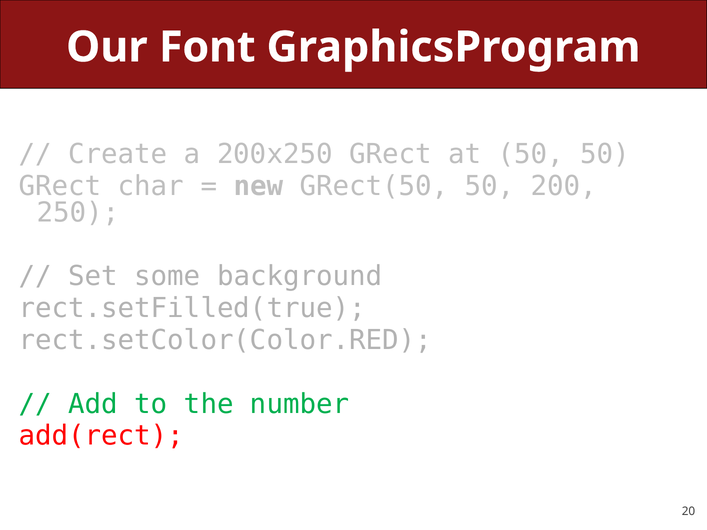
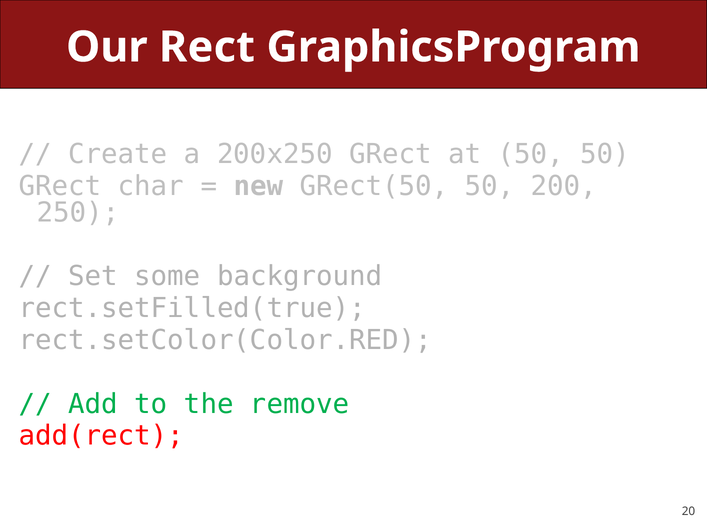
Font: Font -> Rect
number: number -> remove
